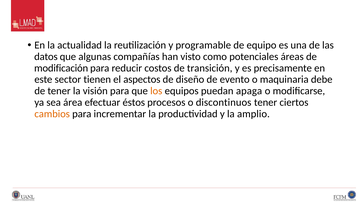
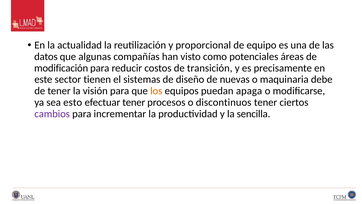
programable: programable -> proporcional
aspectos: aspectos -> sistemas
evento: evento -> nuevas
área: área -> esto
efectuar éstos: éstos -> tener
cambios colour: orange -> purple
amplio: amplio -> sencilla
